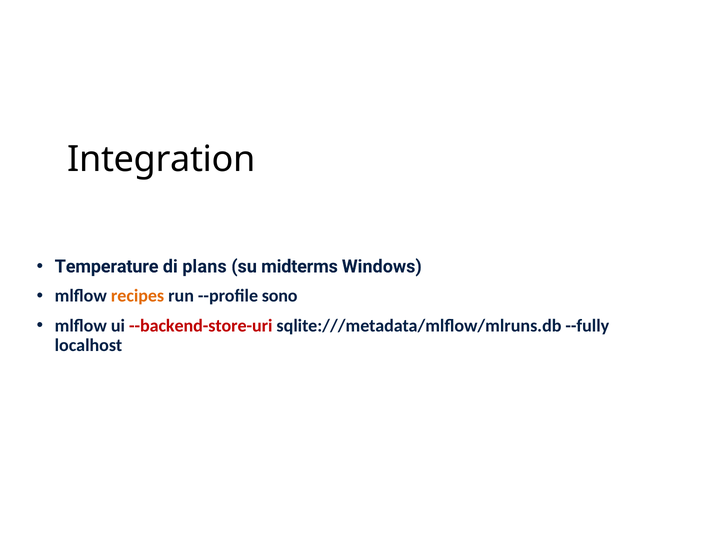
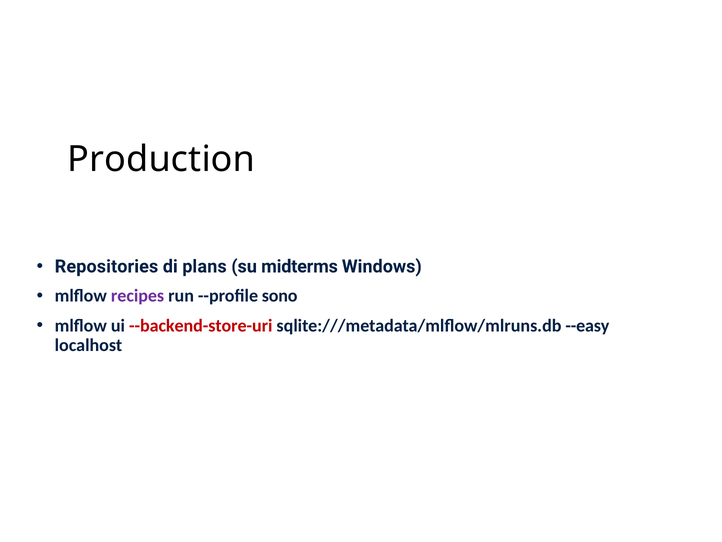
Integration: Integration -> Production
Temperature: Temperature -> Repositories
recipes colour: orange -> purple
--fully: --fully -> --easy
